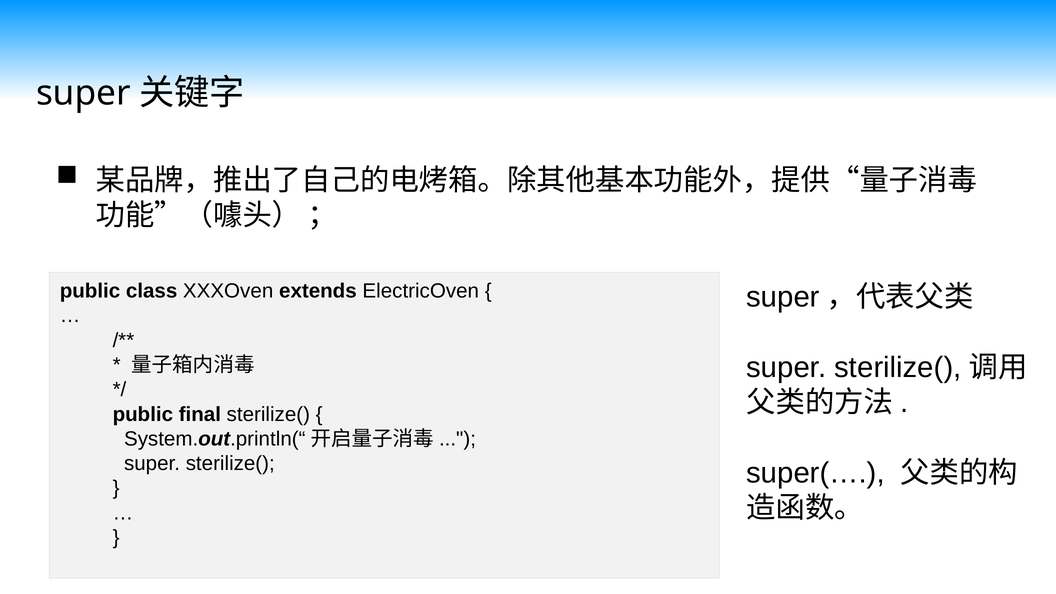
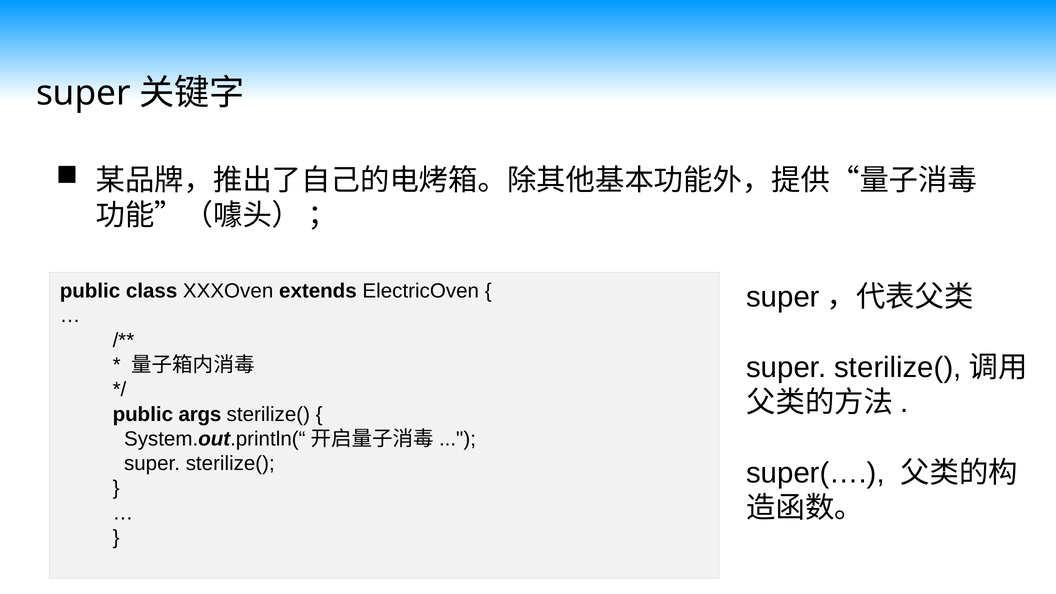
final: final -> args
